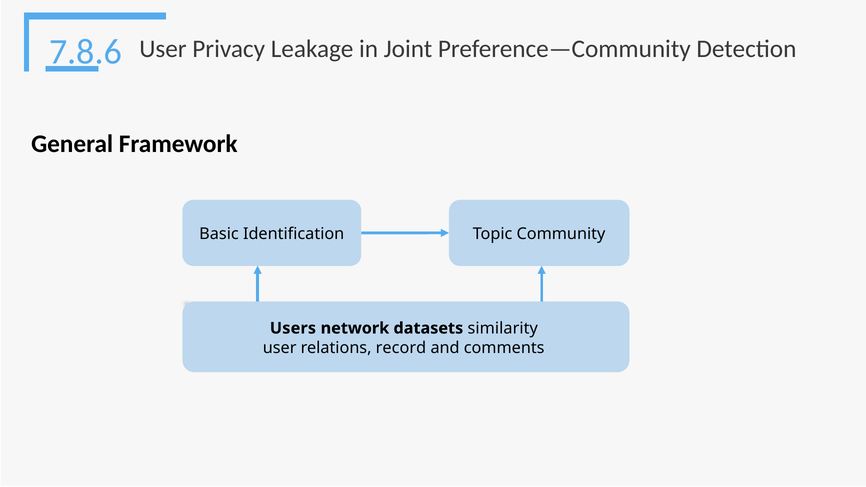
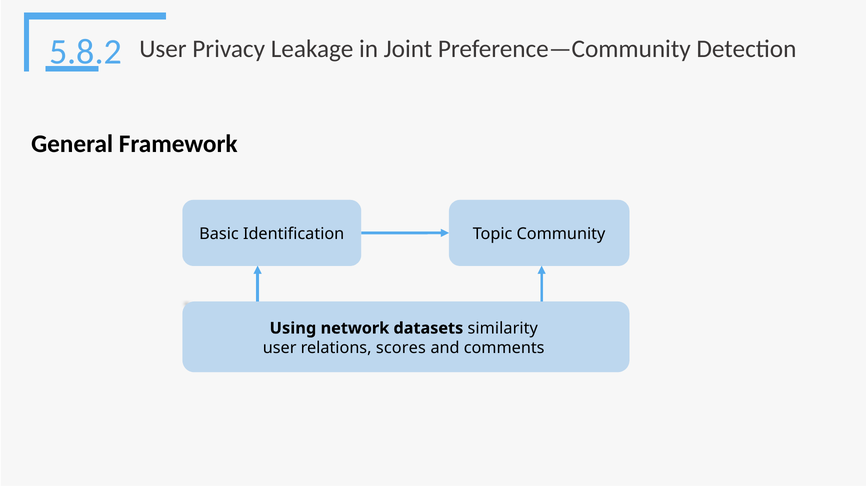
7.8.6: 7.8.6 -> 5.8.2
Users: Users -> Using
record: record -> scores
